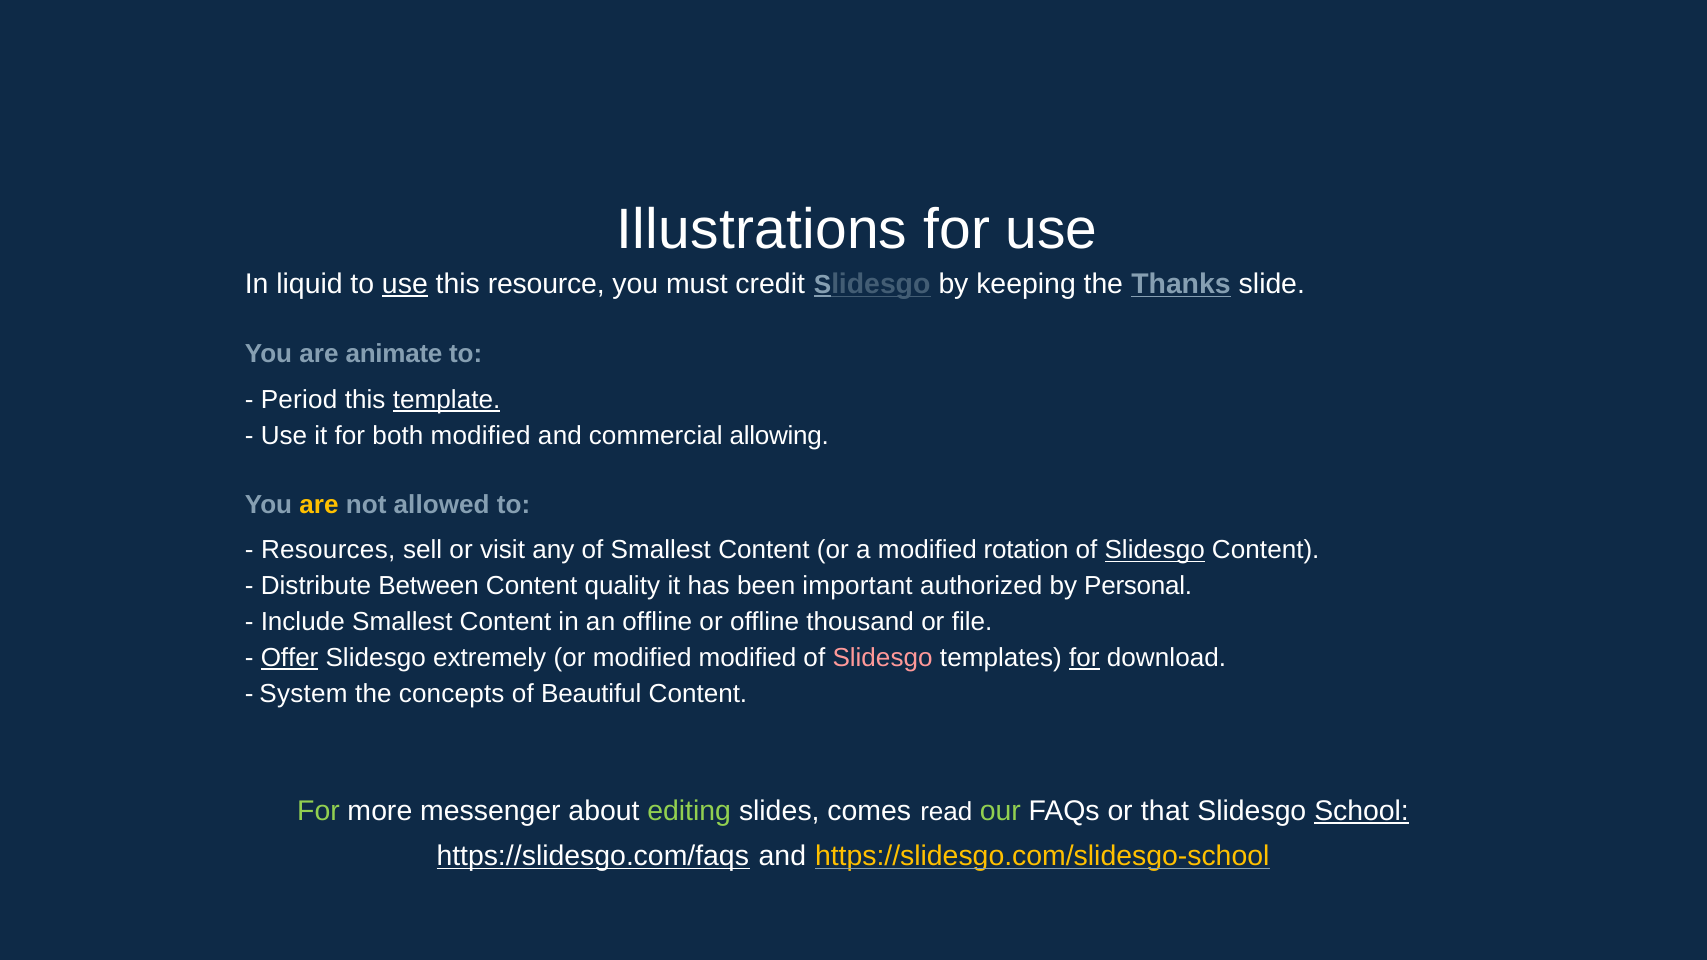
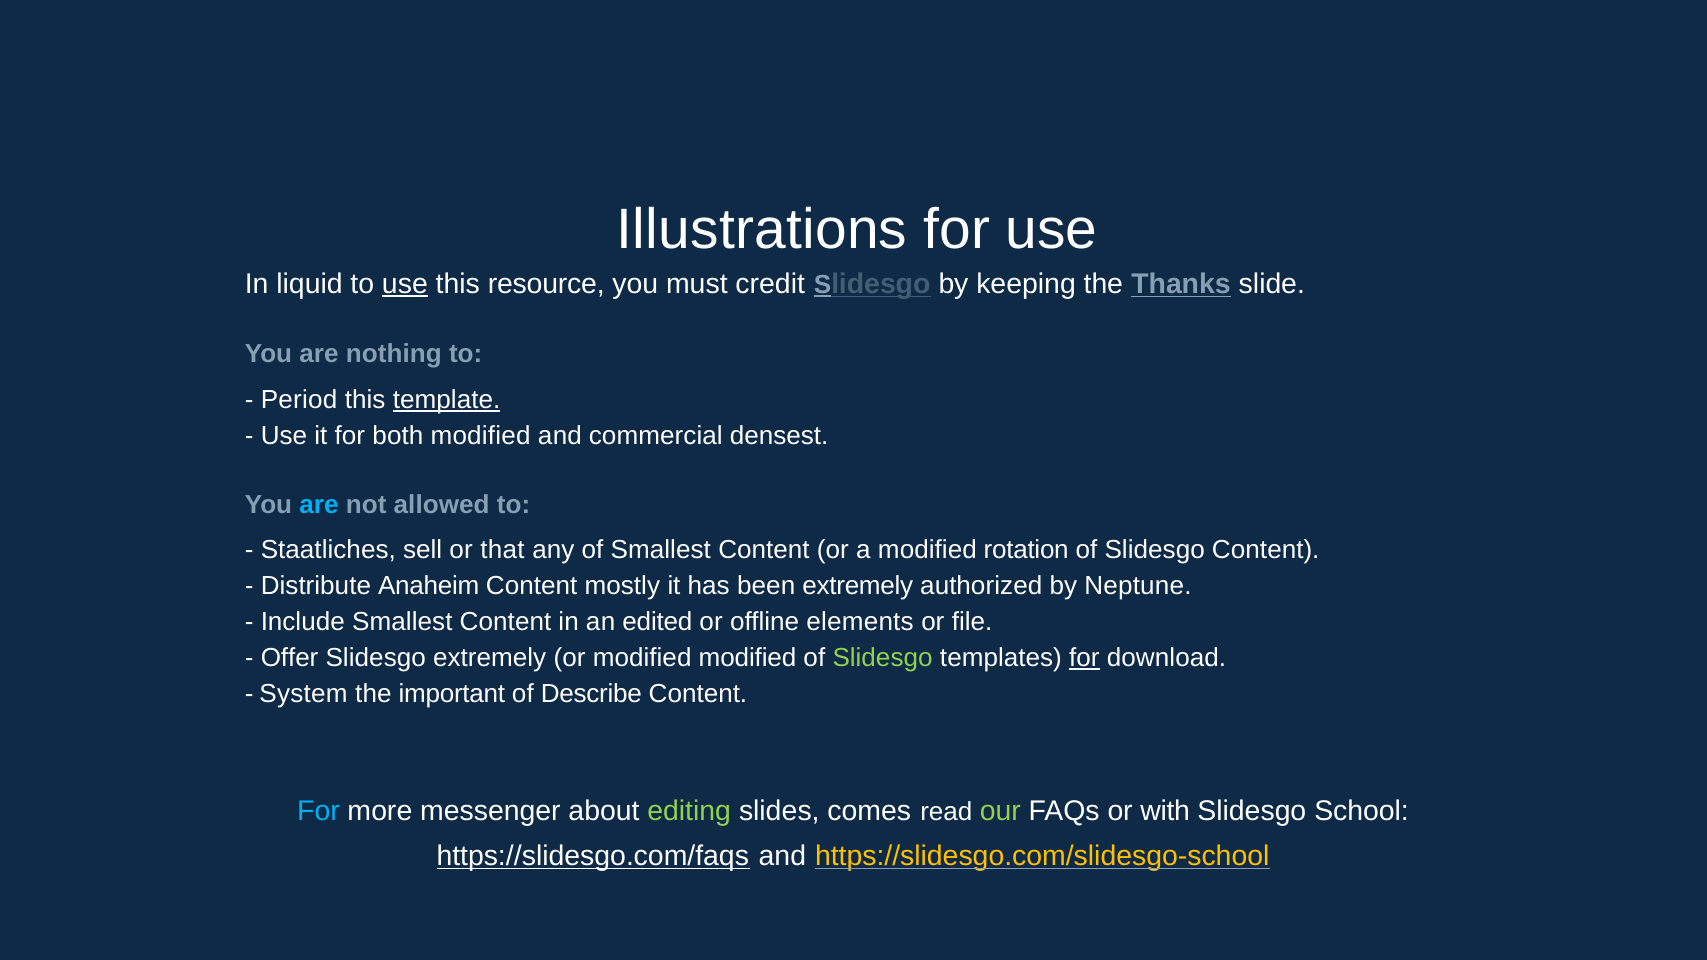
animate: animate -> nothing
allowing: allowing -> densest
are at (319, 505) colour: yellow -> light blue
Resources: Resources -> Staatliches
visit: visit -> that
Slidesgo at (1155, 550) underline: present -> none
Between: Between -> Anaheim
quality: quality -> mostly
been important: important -> extremely
Personal: Personal -> Neptune
an offline: offline -> edited
thousand: thousand -> elements
Offer underline: present -> none
Slidesgo at (883, 658) colour: pink -> light green
concepts: concepts -> important
Beautiful: Beautiful -> Describe
For at (318, 811) colour: light green -> light blue
that: that -> with
School underline: present -> none
